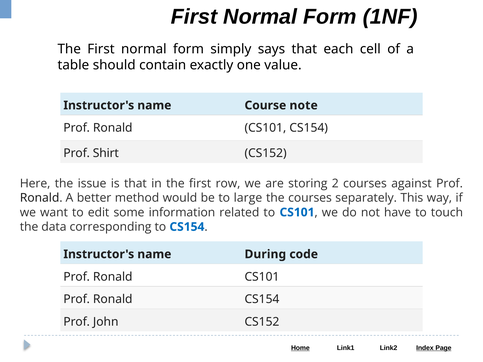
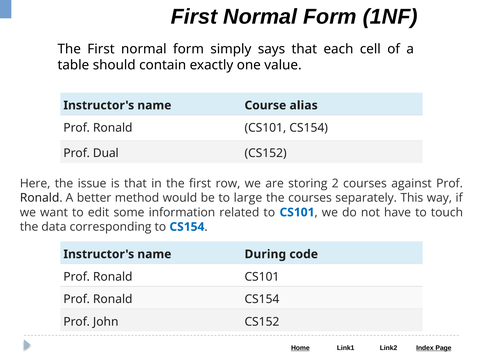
note: note -> alias
Shirt: Shirt -> Dual
